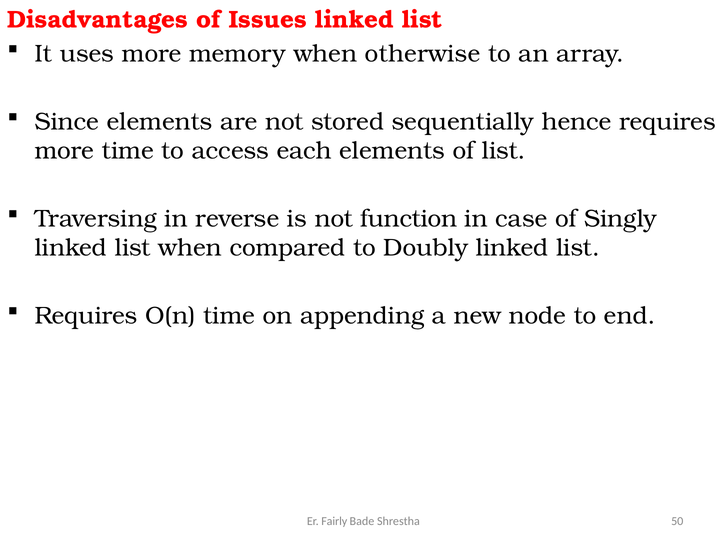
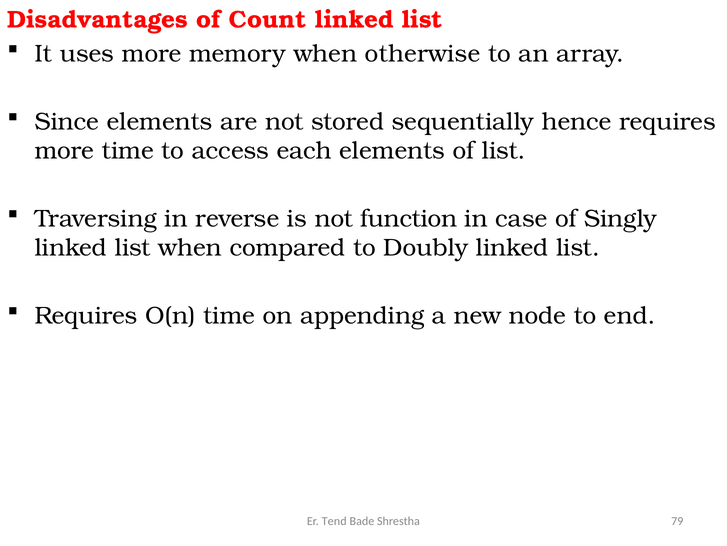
Issues: Issues -> Count
Fairly: Fairly -> Tend
50: 50 -> 79
